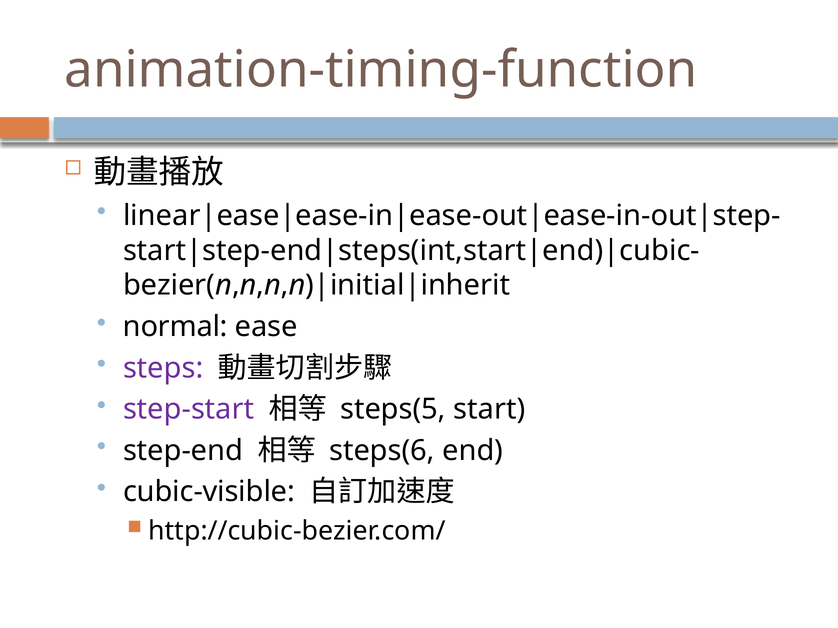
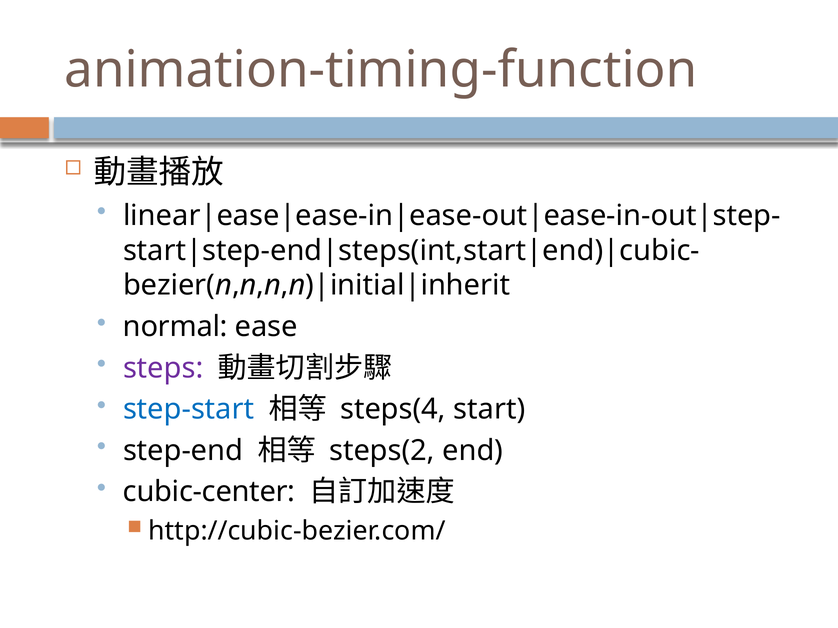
step-start colour: purple -> blue
steps(5: steps(5 -> steps(4
steps(6: steps(6 -> steps(2
cubic-visible: cubic-visible -> cubic-center
